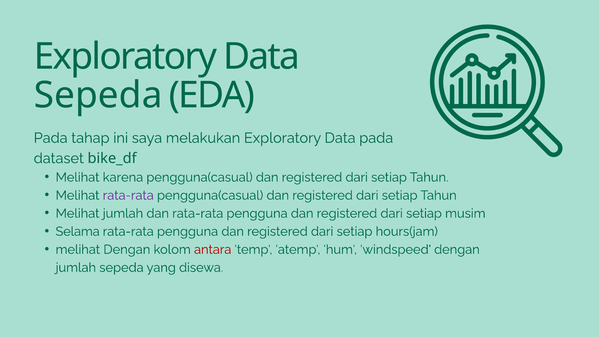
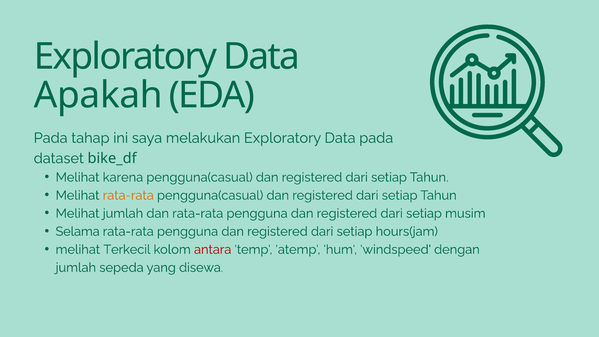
Sepeda at (98, 95): Sepeda -> Apakah
rata-rata at (128, 195) colour: purple -> orange
melihat Dengan: Dengan -> Terkecil
